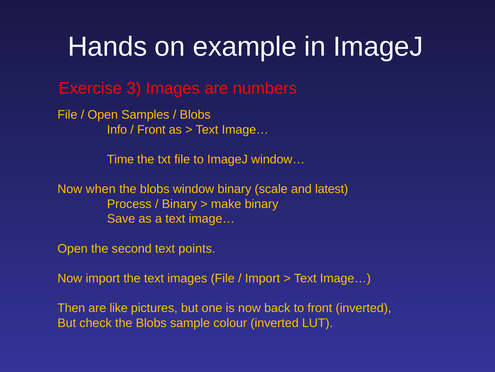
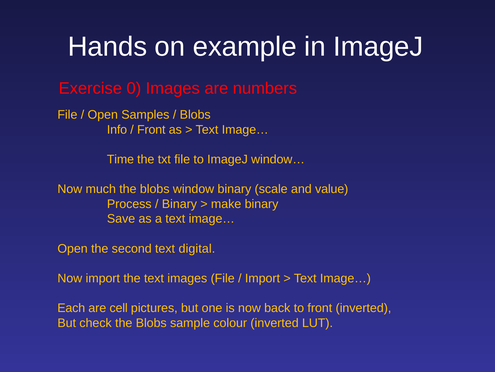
3: 3 -> 0
when: when -> much
latest: latest -> value
points: points -> digital
Then: Then -> Each
like: like -> cell
